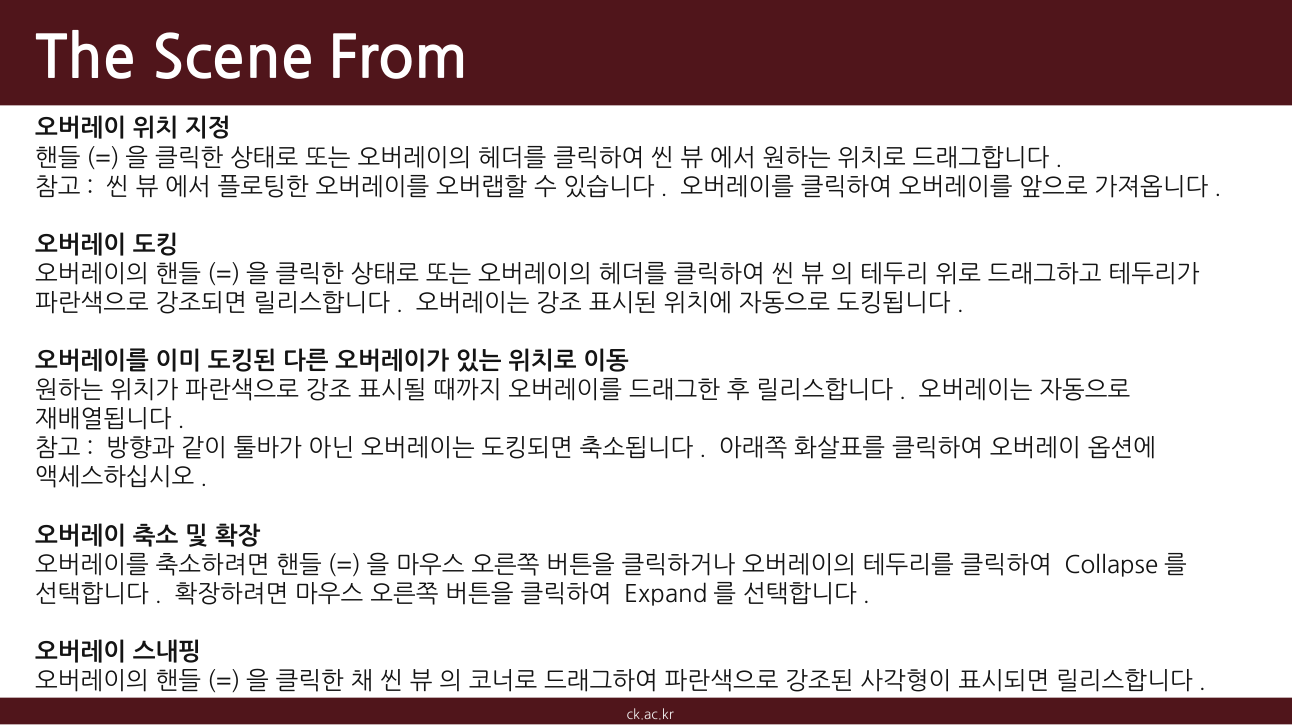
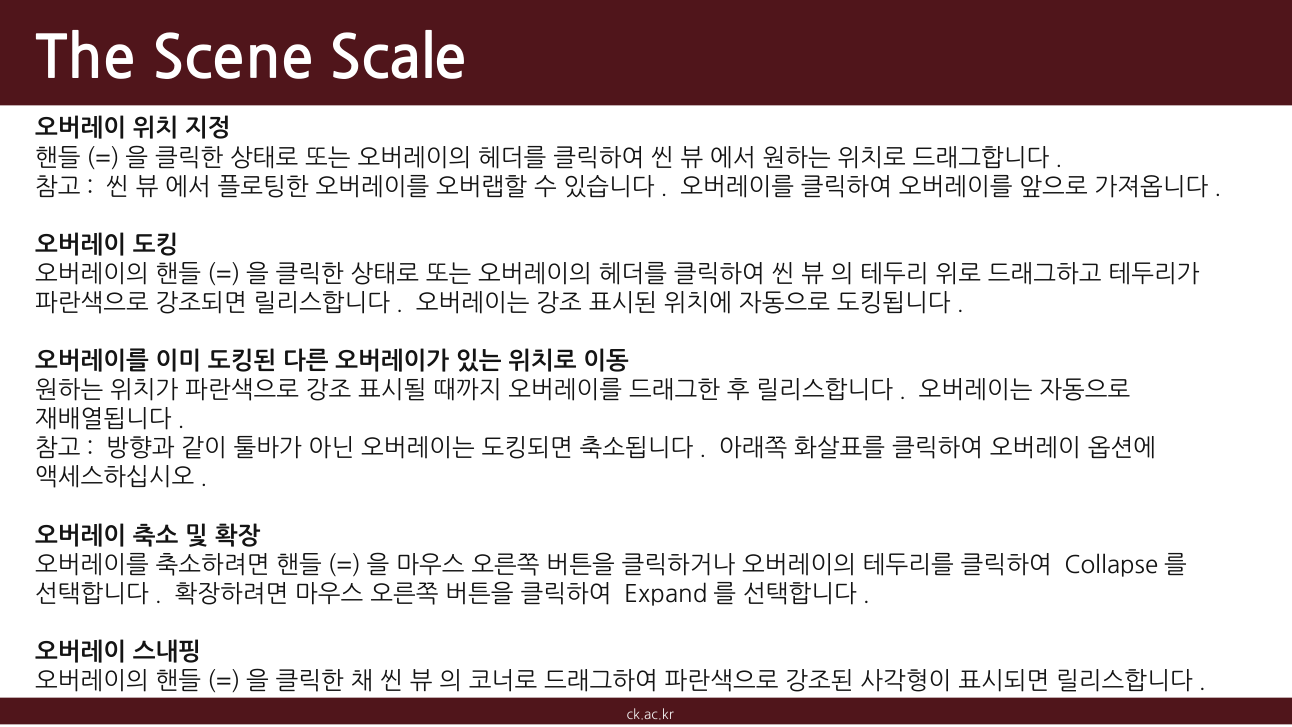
From: From -> Scale
